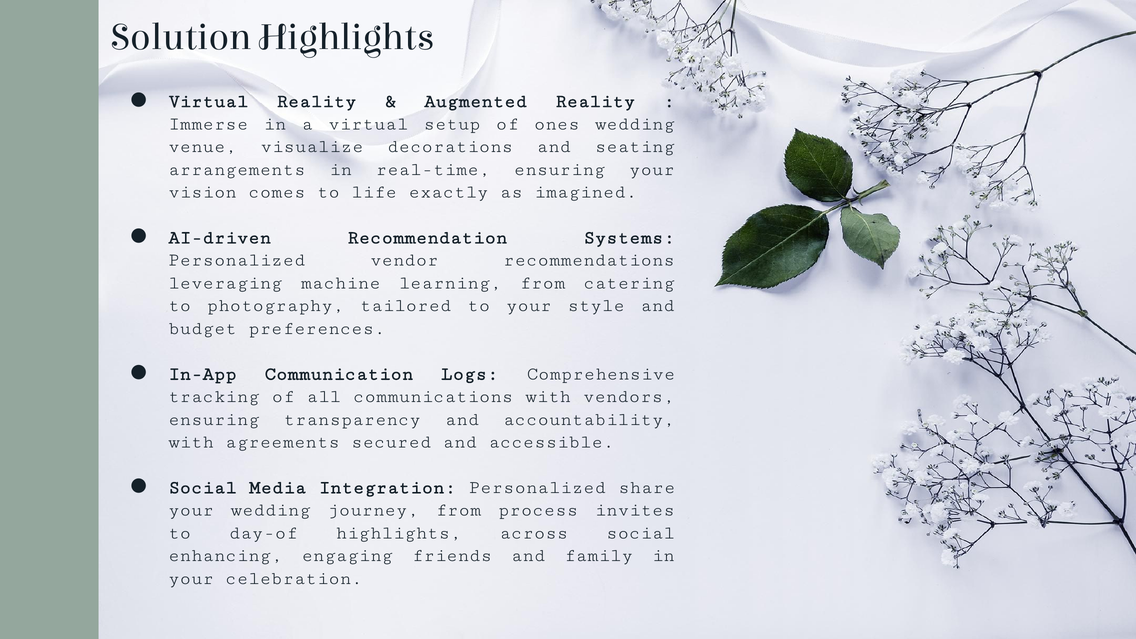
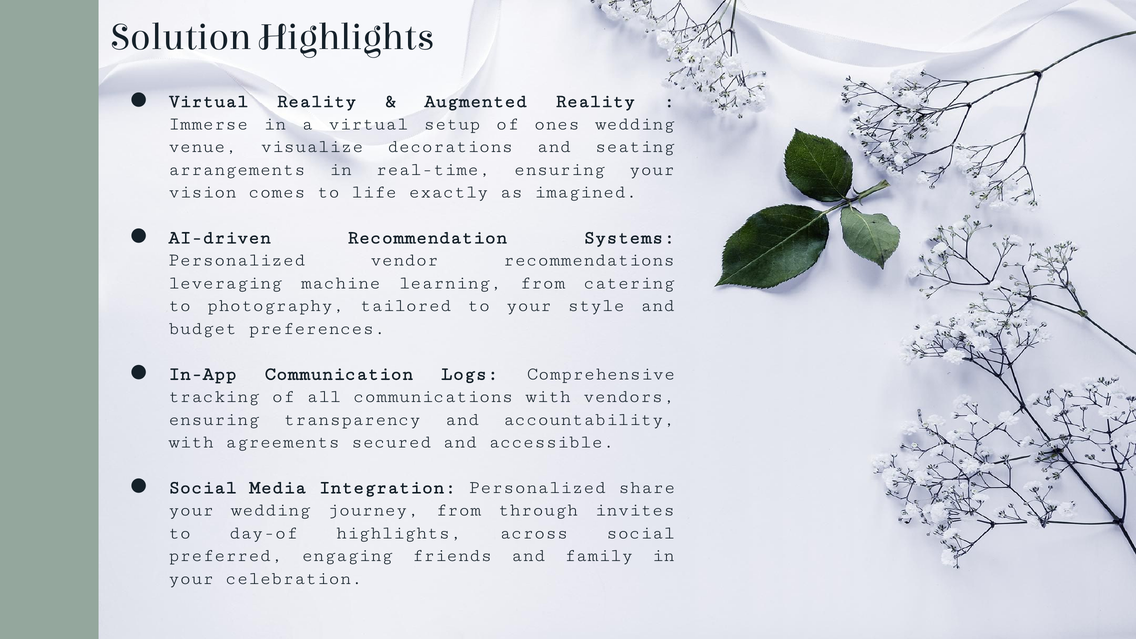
process: process -> through
enhancing: enhancing -> preferred
